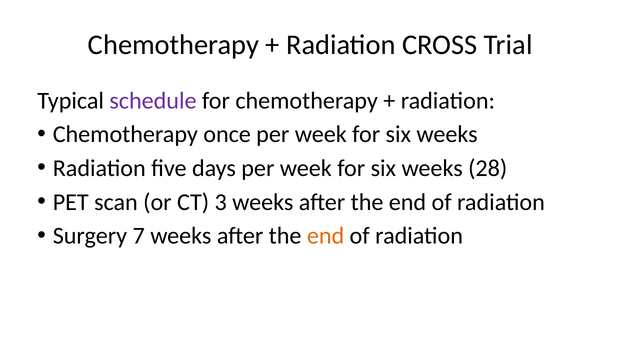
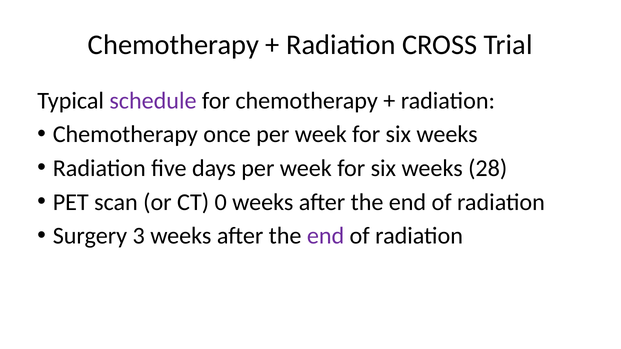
3: 3 -> 0
7: 7 -> 3
end at (326, 236) colour: orange -> purple
